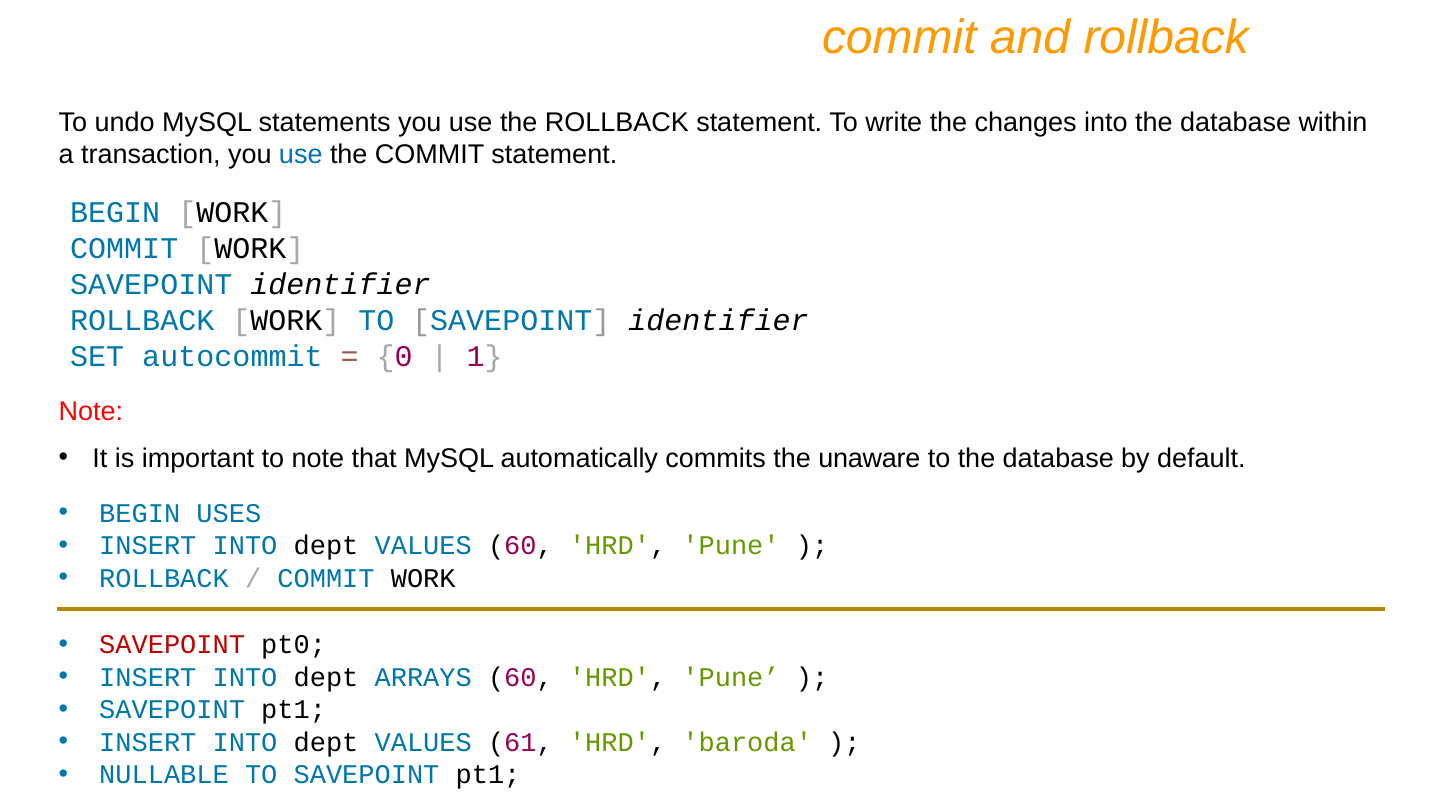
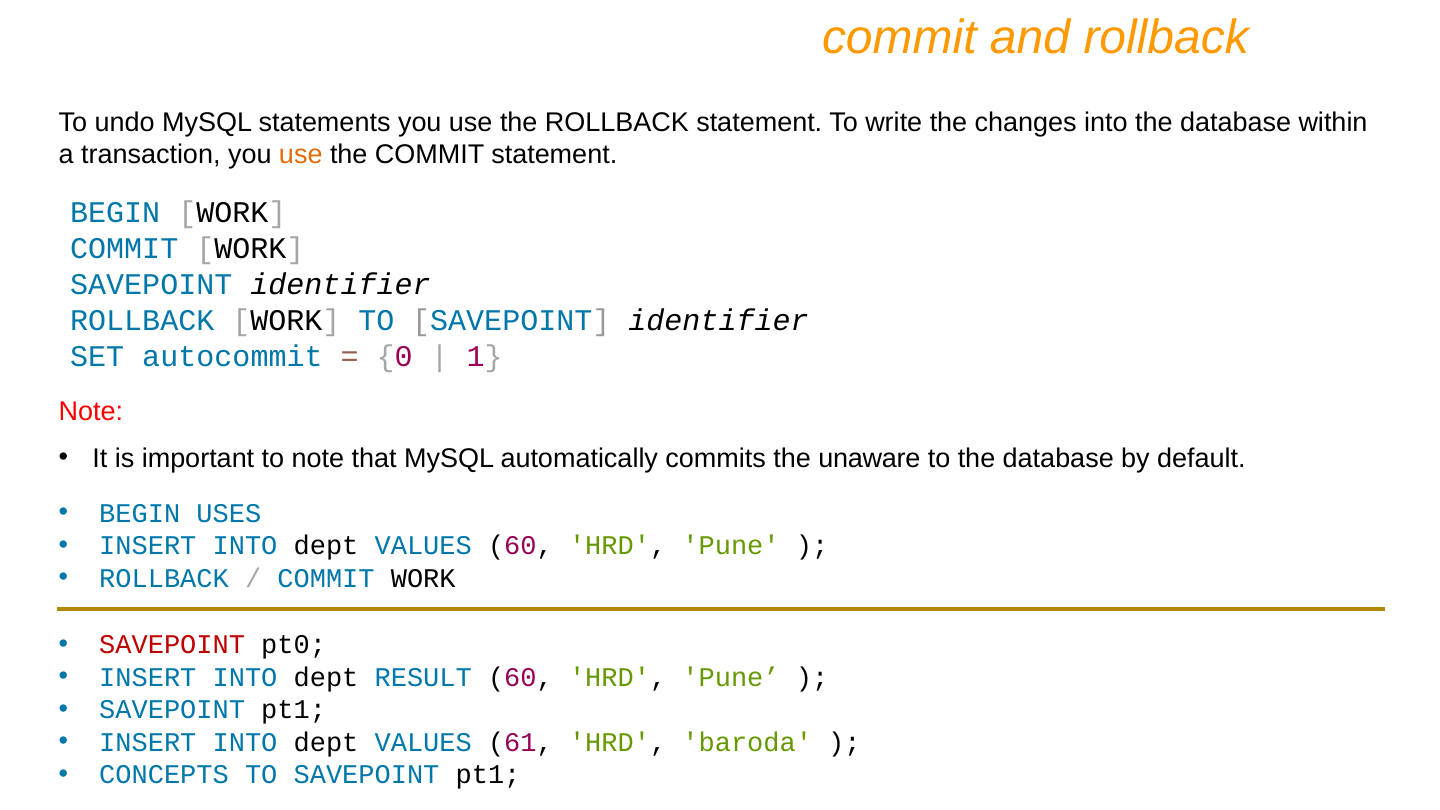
use at (301, 155) colour: blue -> orange
ARRAYS: ARRAYS -> RESULT
NULLABLE: NULLABLE -> CONCEPTS
